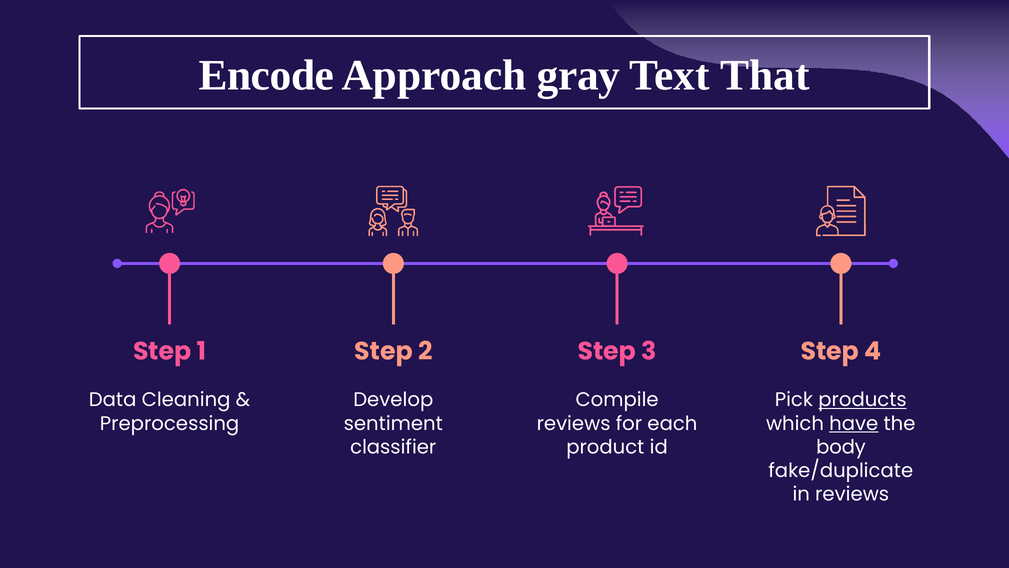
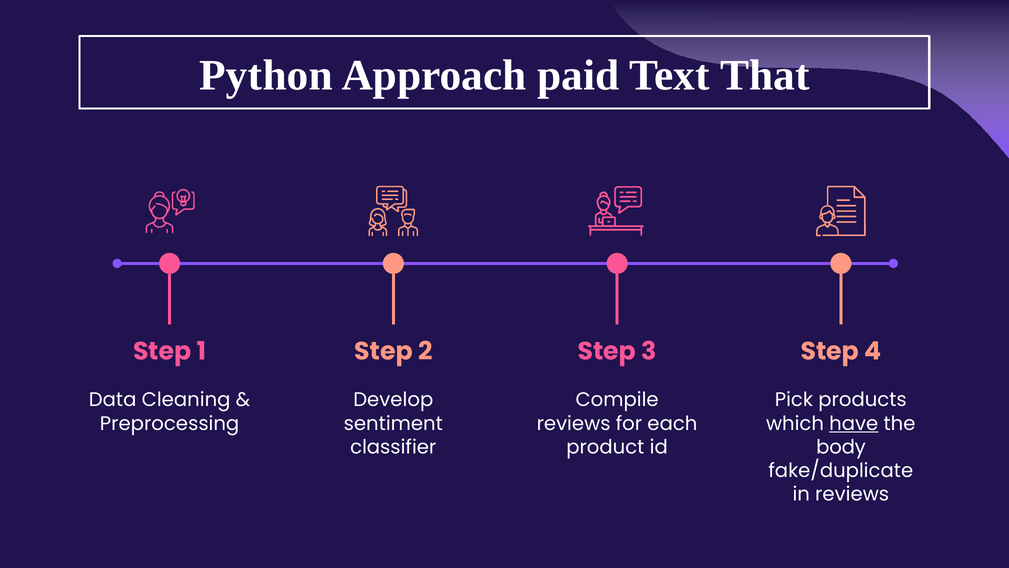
Encode: Encode -> Python
gray: gray -> paid
products underline: present -> none
